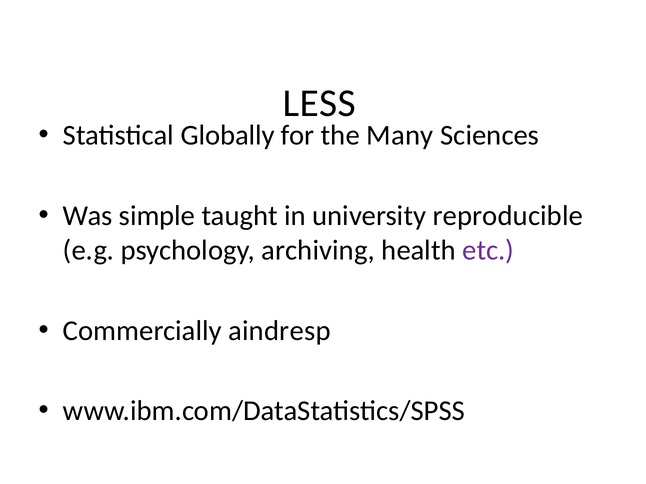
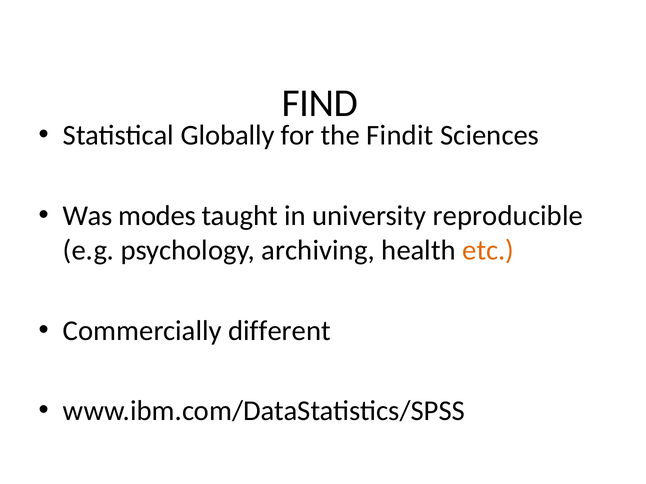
LESS: LESS -> FIND
Many: Many -> Findit
simple: simple -> modes
etc colour: purple -> orange
aindresp: aindresp -> different
